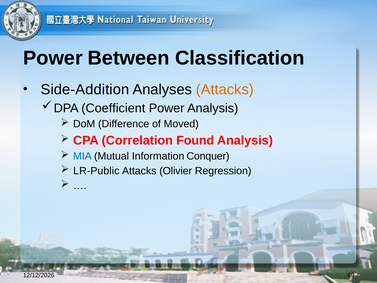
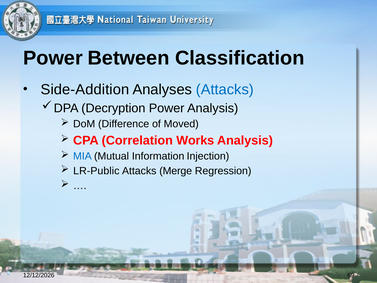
Attacks at (225, 89) colour: orange -> blue
Coefficient: Coefficient -> Decryption
Found: Found -> Works
Conquer: Conquer -> Injection
Olivier: Olivier -> Merge
